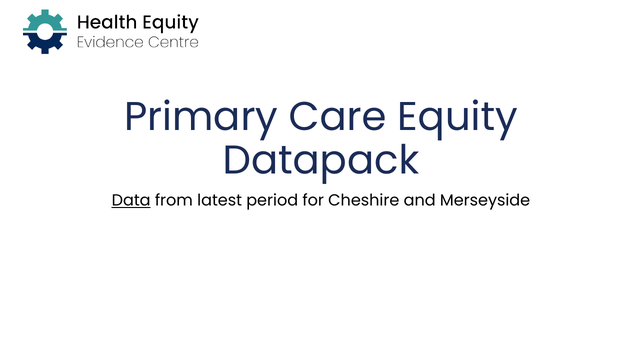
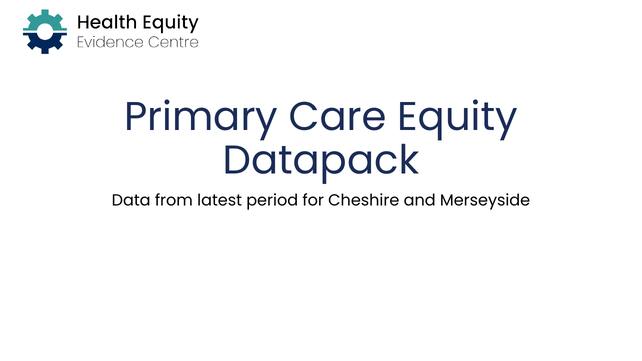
Data underline: present -> none
